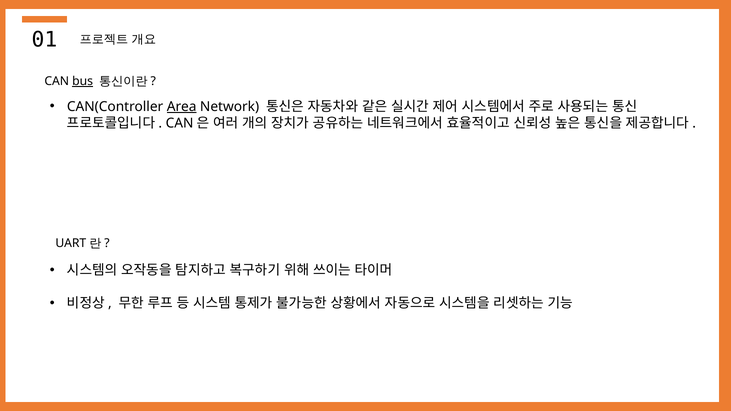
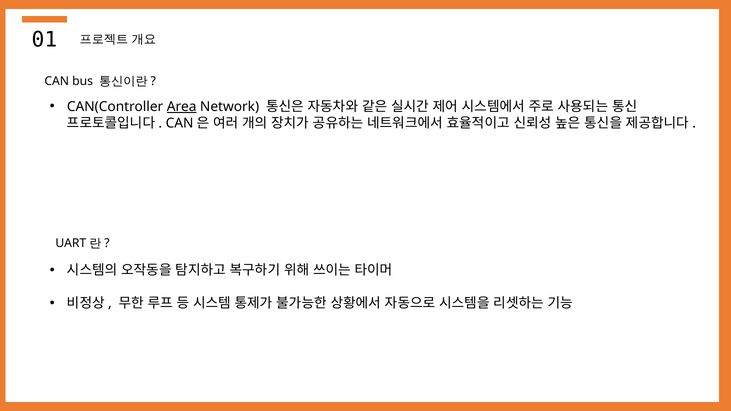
bus underline: present -> none
